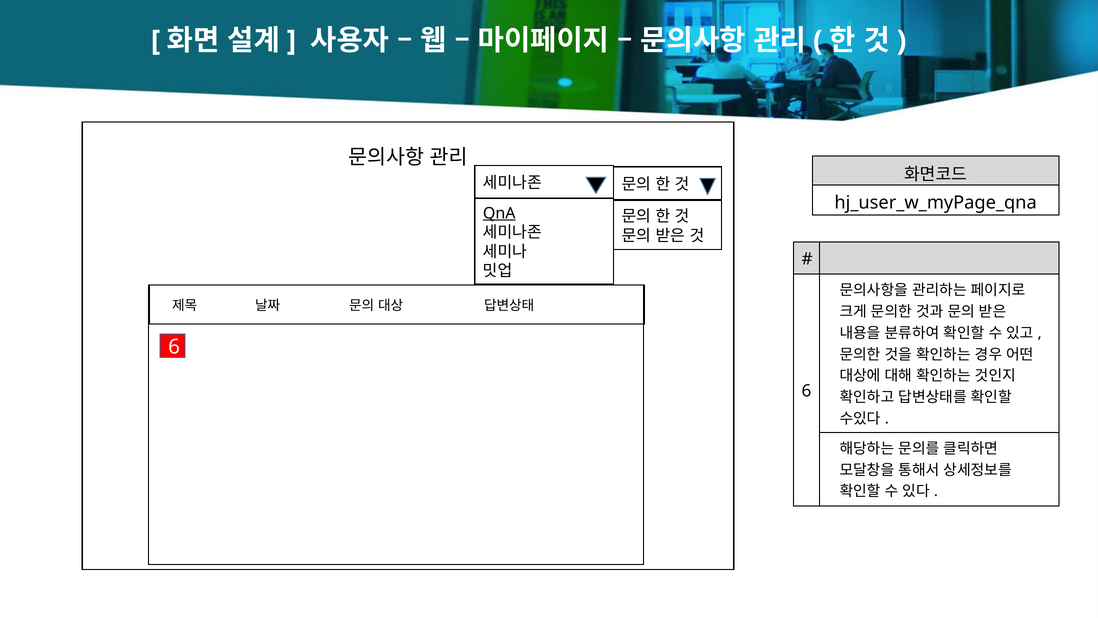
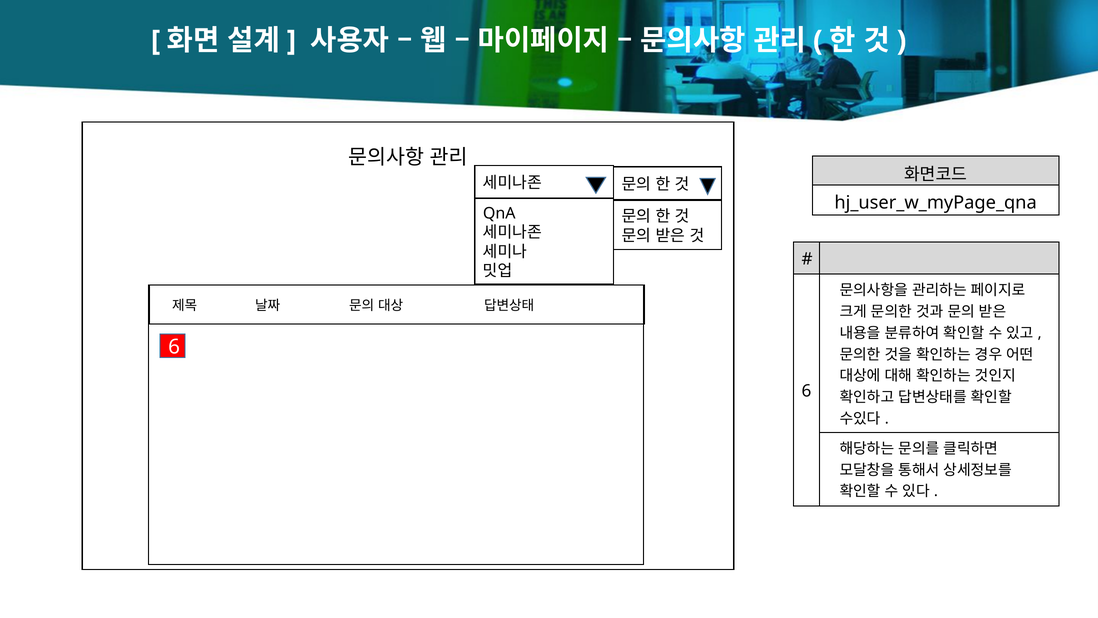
QnA underline: present -> none
